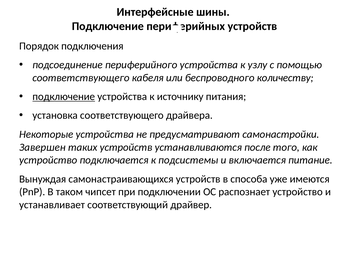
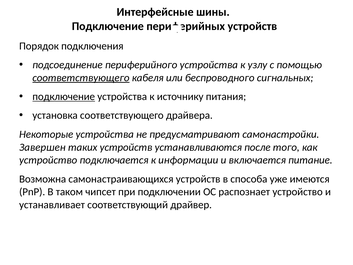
соответствующего at (81, 78) underline: none -> present
количеству: количеству -> сигнальных
подсистемы: подсистемы -> информации
Вынуждая: Вынуждая -> Возможна
